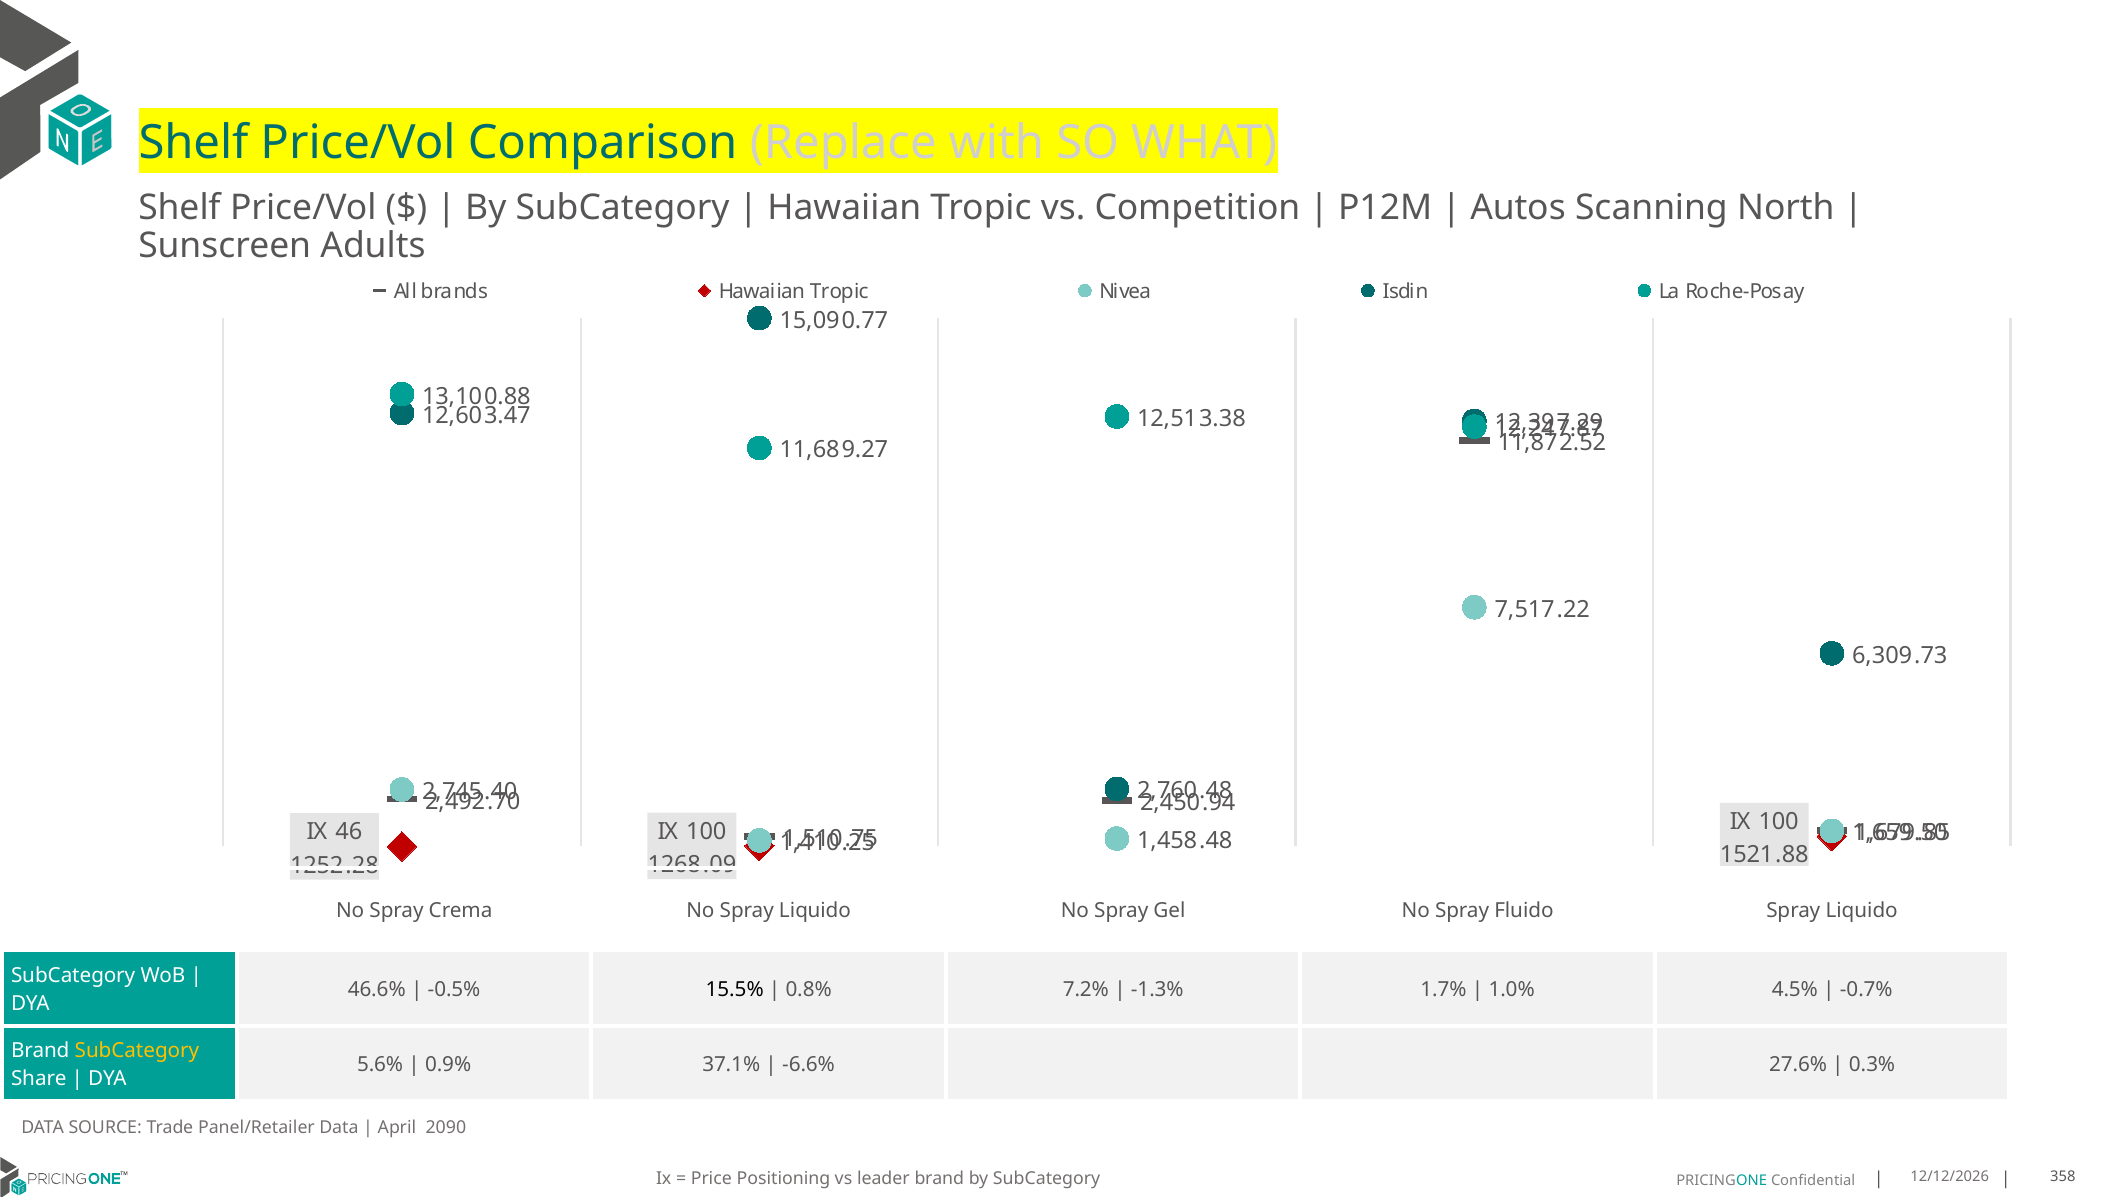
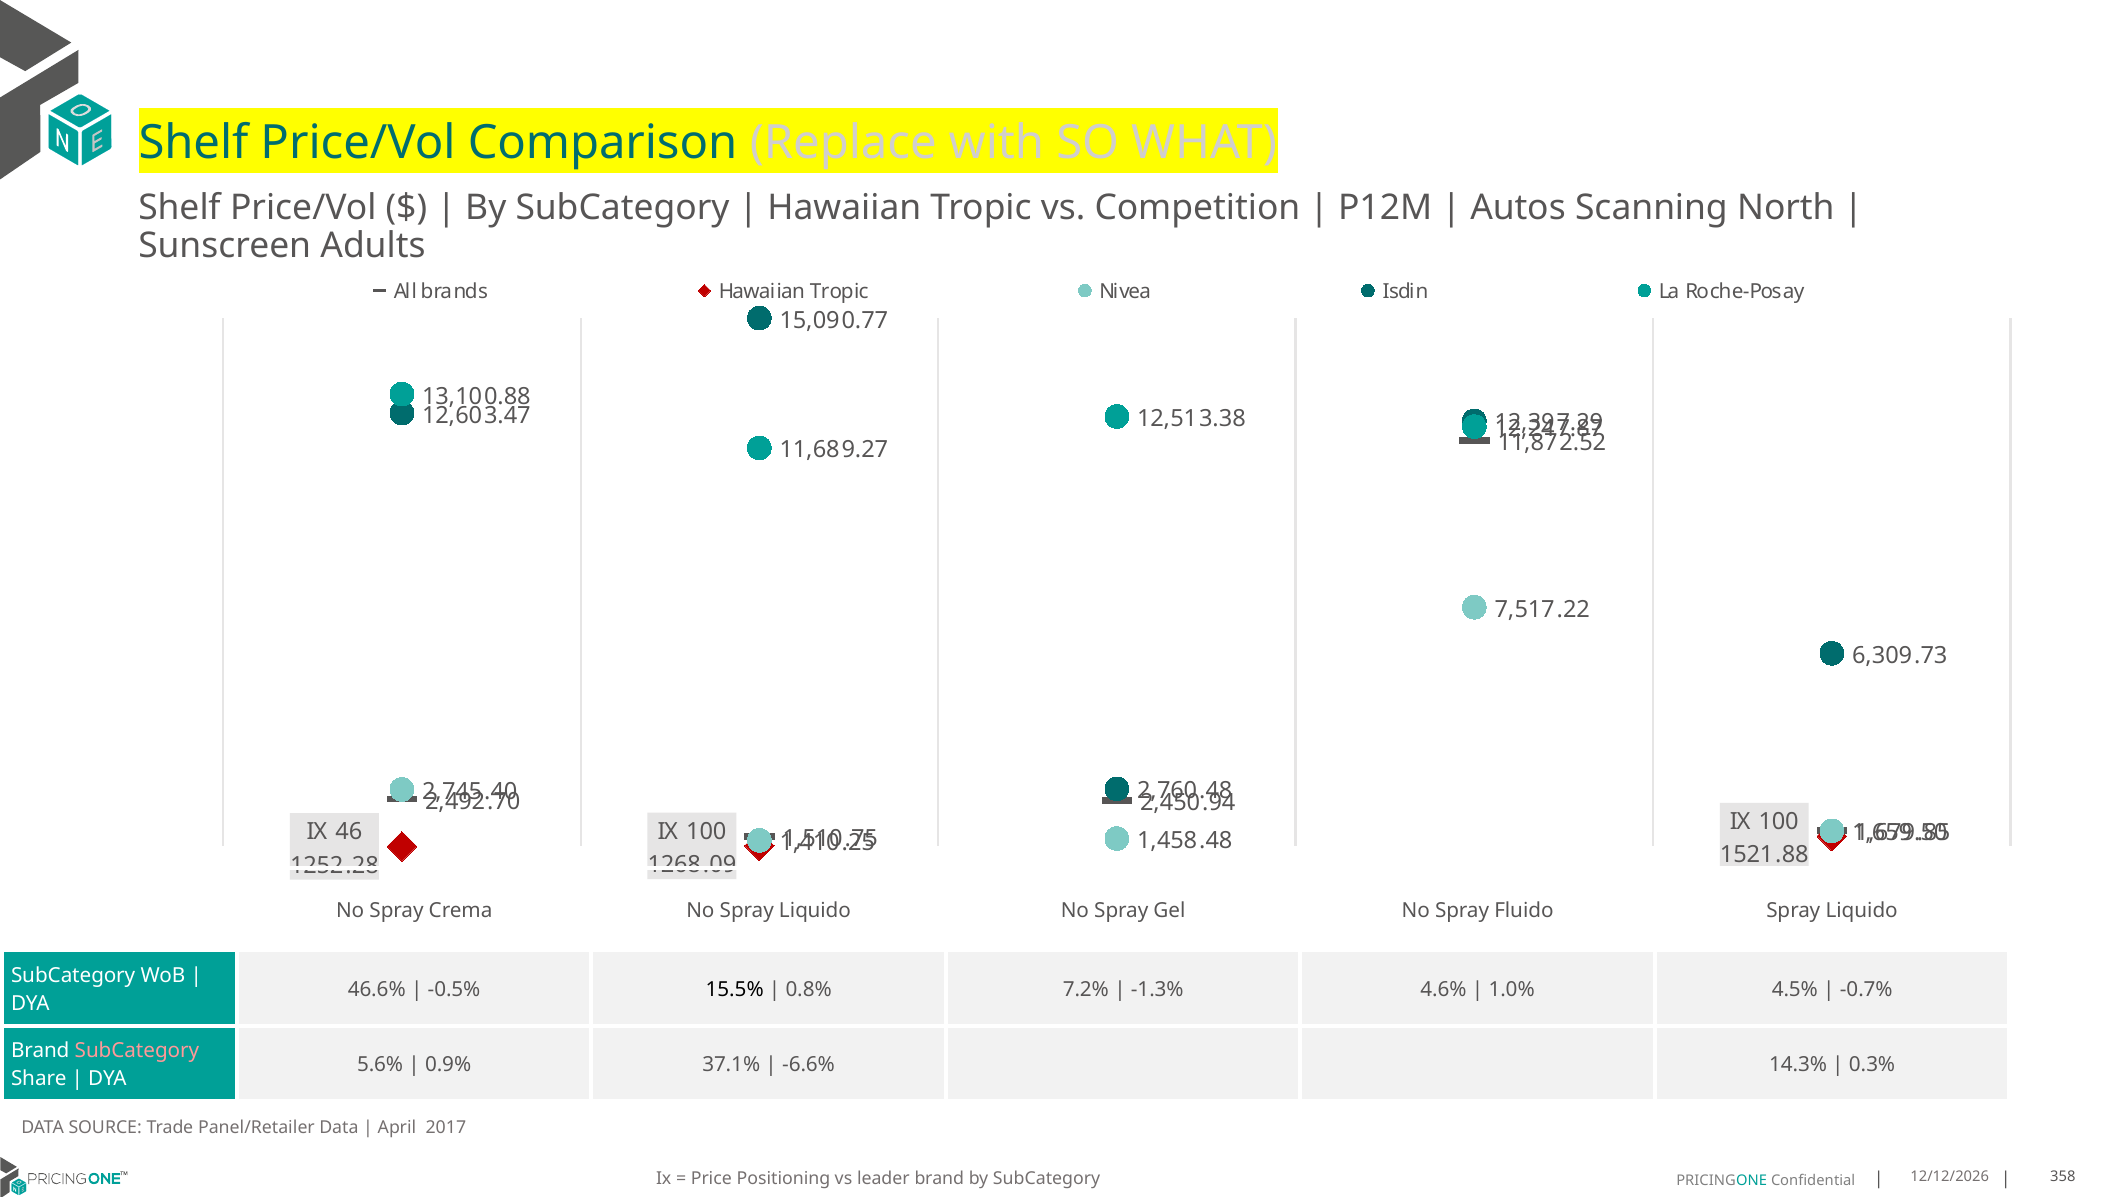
1.7%: 1.7% -> 4.6%
SubCategory at (137, 1051) colour: yellow -> pink
27.6%: 27.6% -> 14.3%
2090: 2090 -> 2017
